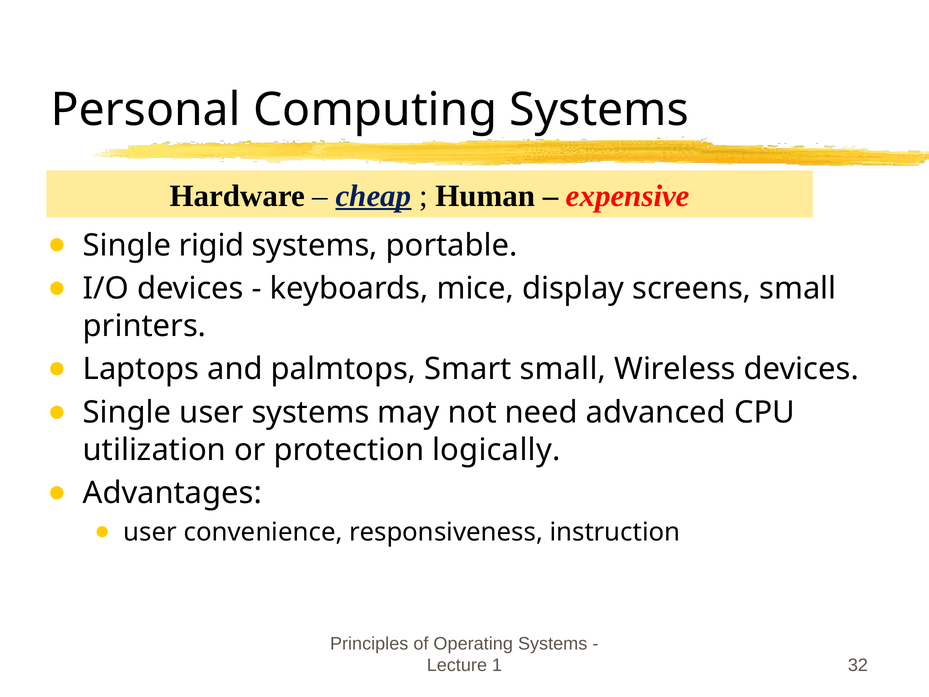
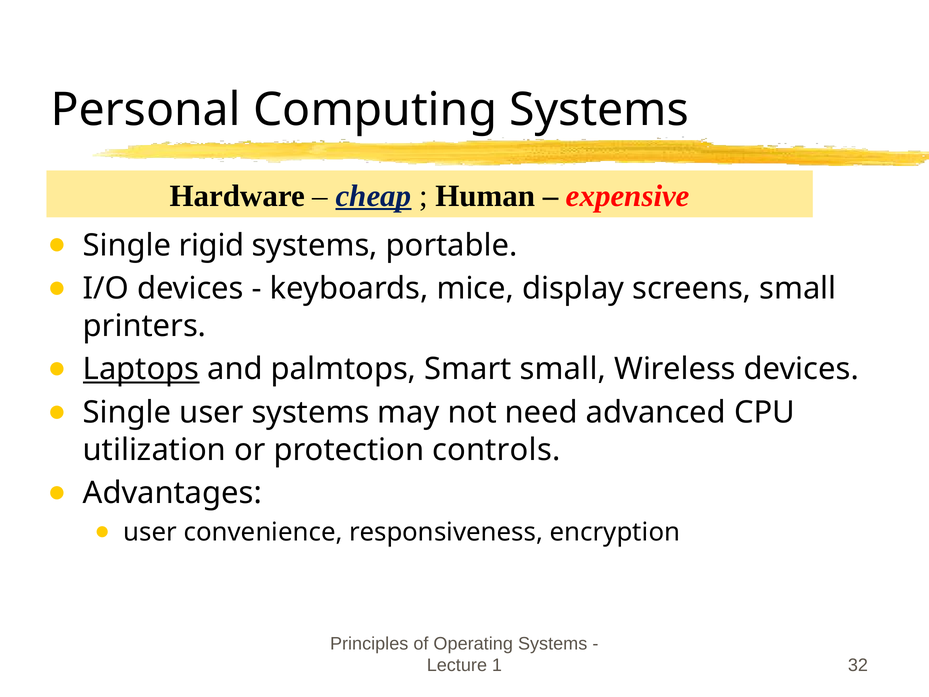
Laptops underline: none -> present
logically: logically -> controls
instruction: instruction -> encryption
